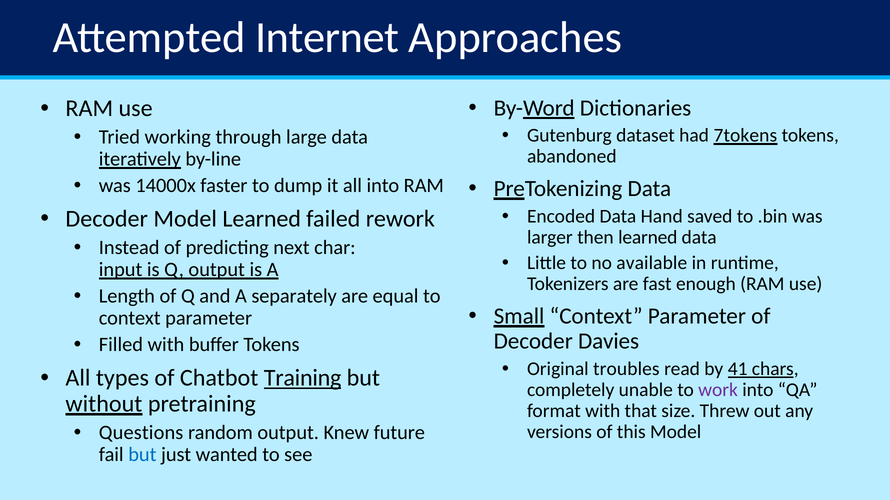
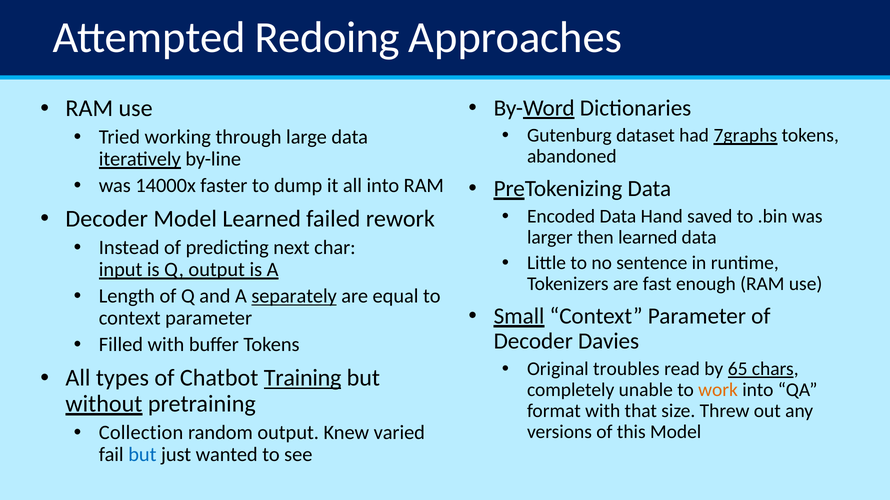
Internet: Internet -> Redoing
7tokens: 7tokens -> 7graphs
available: available -> sentence
separately underline: none -> present
41: 41 -> 65
work colour: purple -> orange
Questions: Questions -> Collection
future: future -> varied
